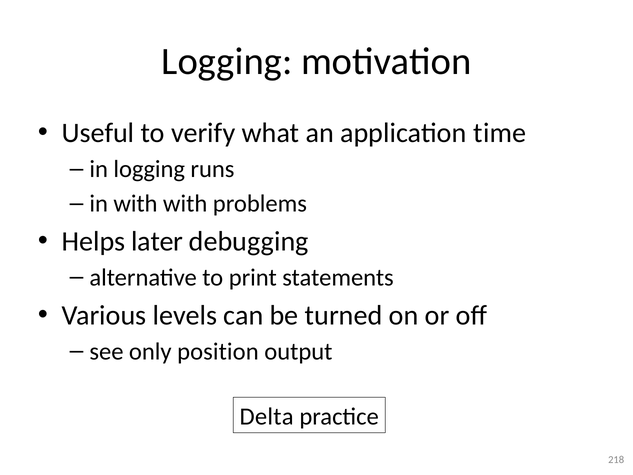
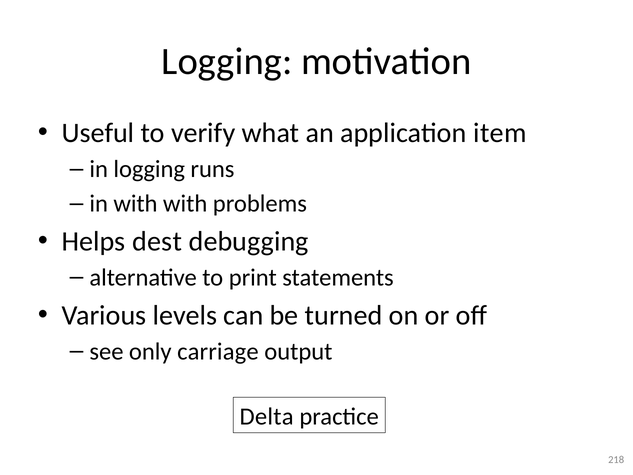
time: time -> item
later: later -> dest
position: position -> carriage
